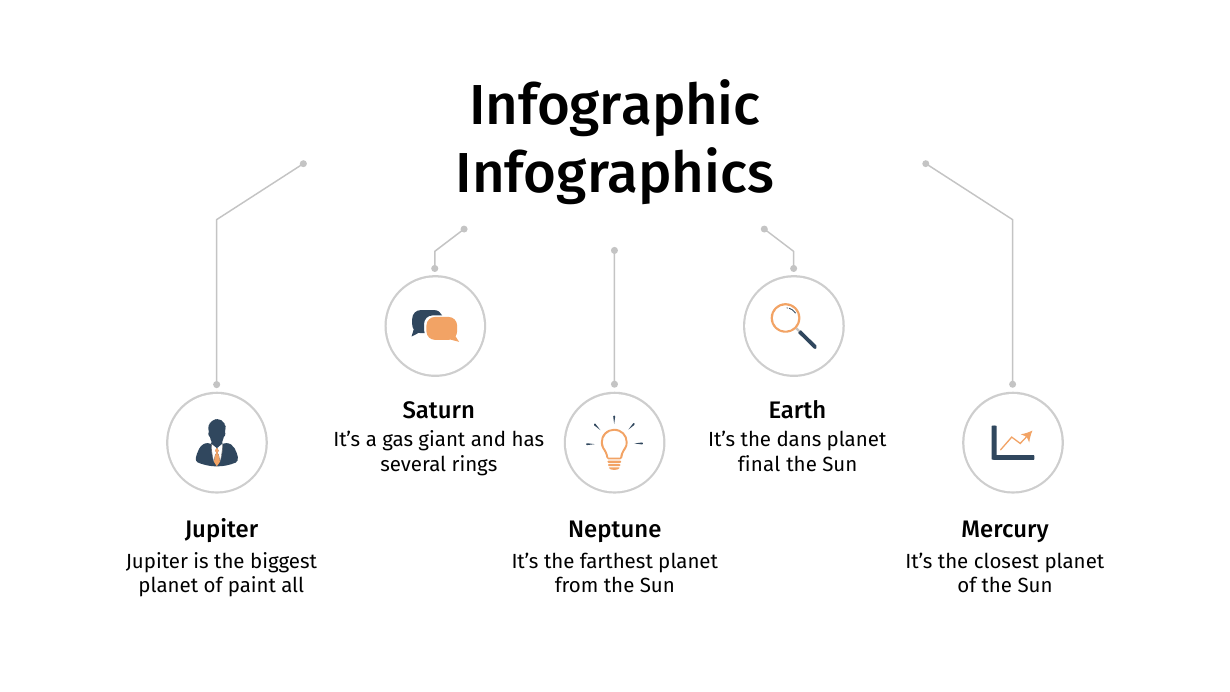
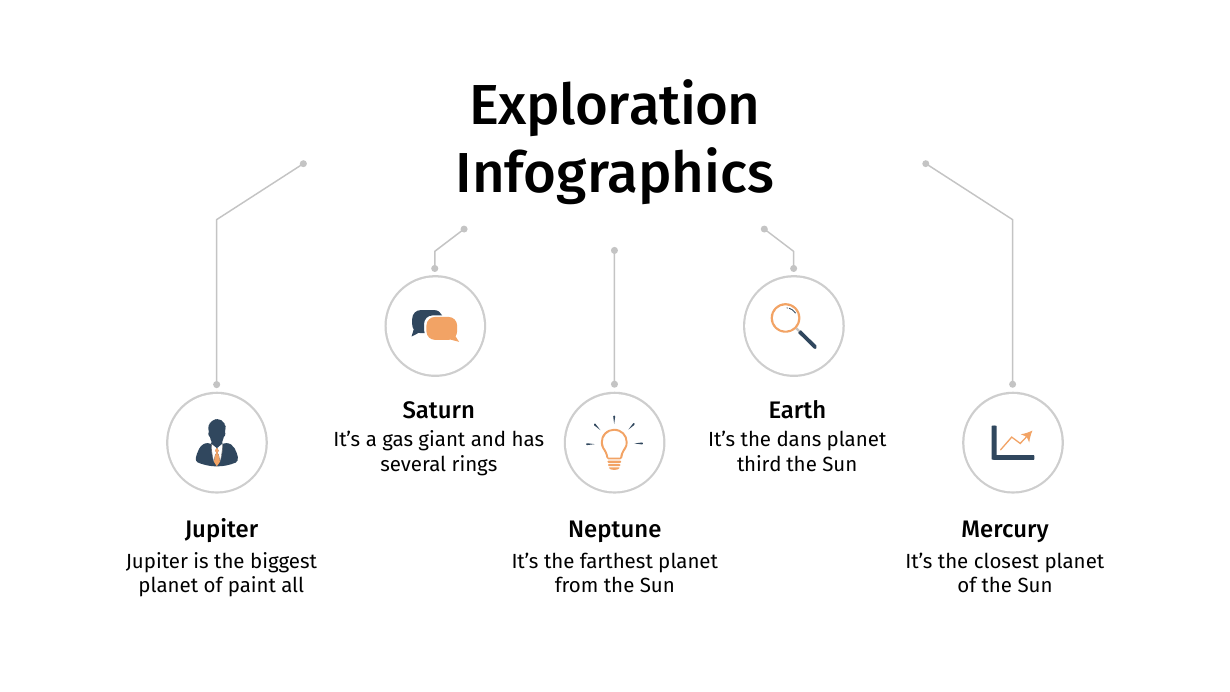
Infographic: Infographic -> Exploration
final: final -> third
